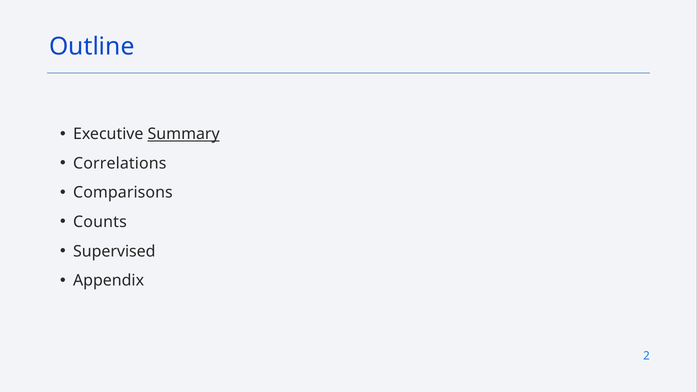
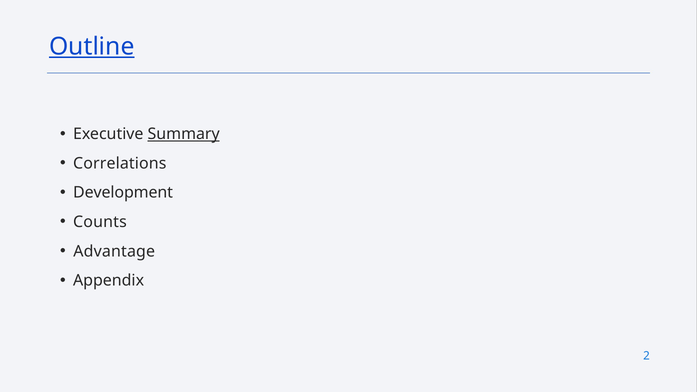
Outline underline: none -> present
Comparisons: Comparisons -> Development
Supervised: Supervised -> Advantage
